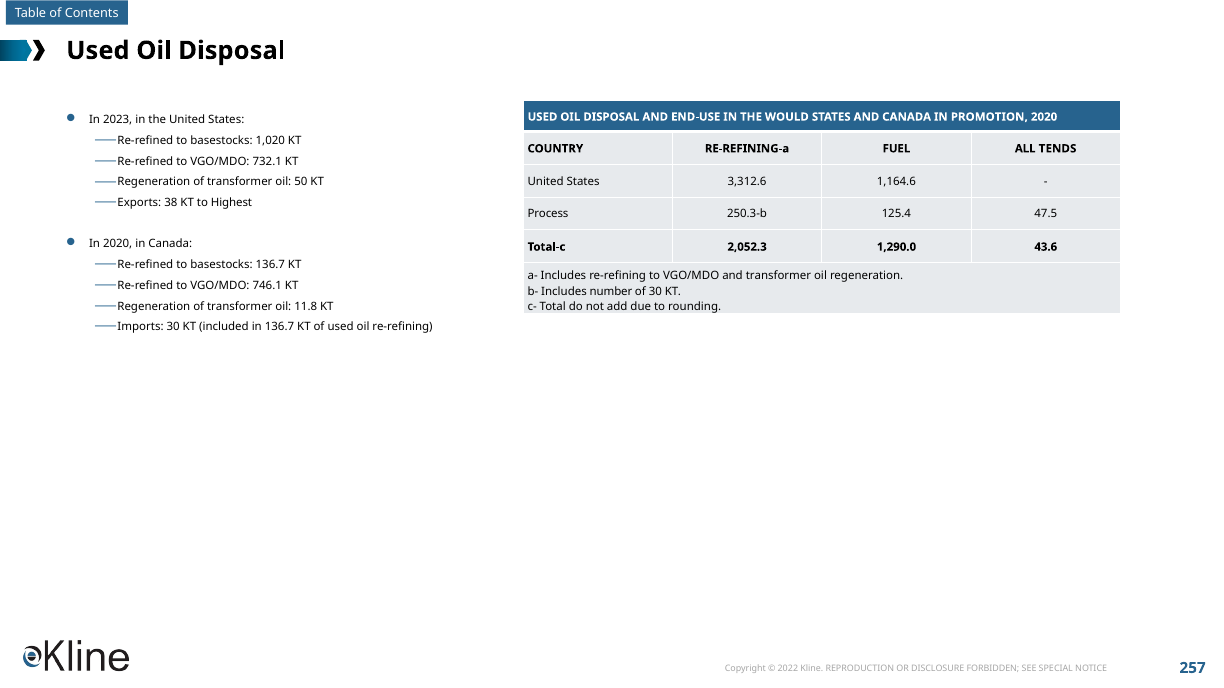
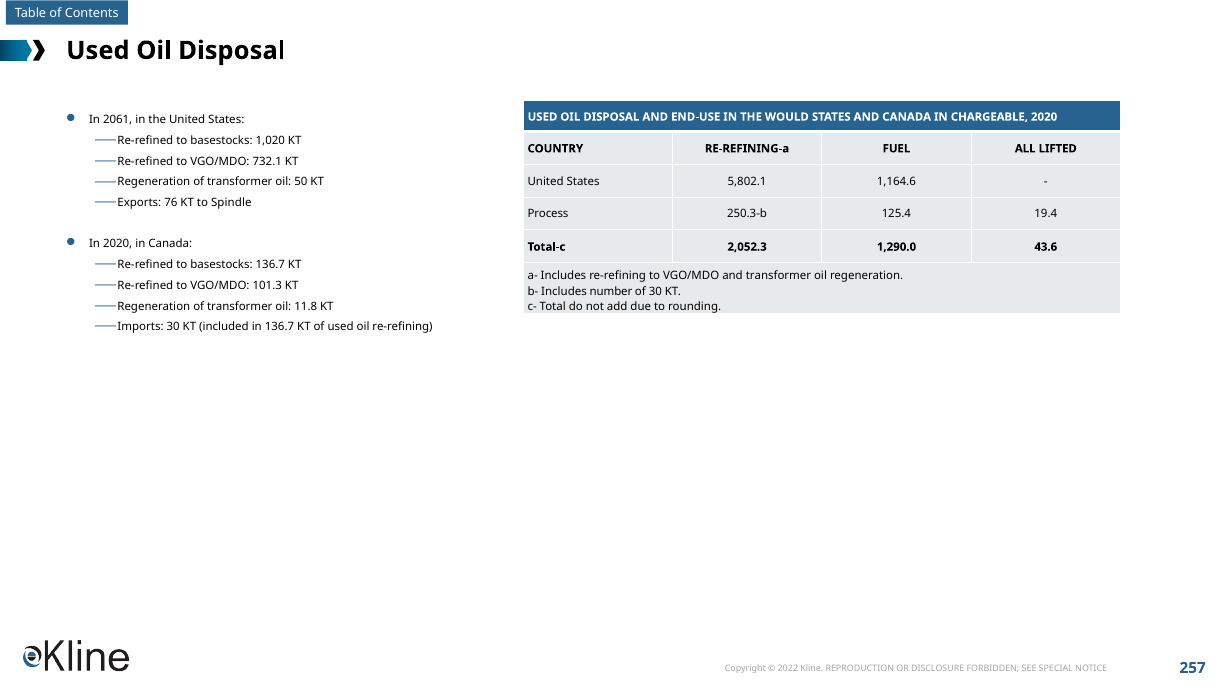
2023: 2023 -> 2061
PROMOTION: PROMOTION -> CHARGEABLE
TENDS: TENDS -> LIFTED
3,312.6: 3,312.6 -> 5,802.1
38: 38 -> 76
Highest: Highest -> Spindle
47.5: 47.5 -> 19.4
746.1: 746.1 -> 101.3
